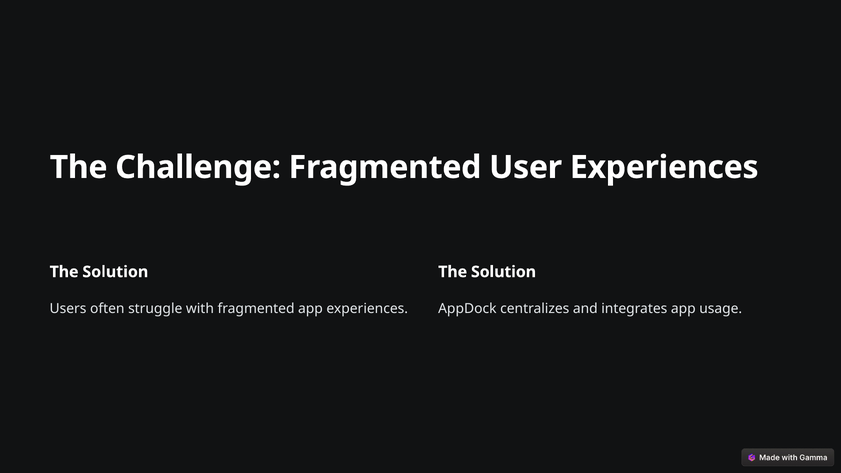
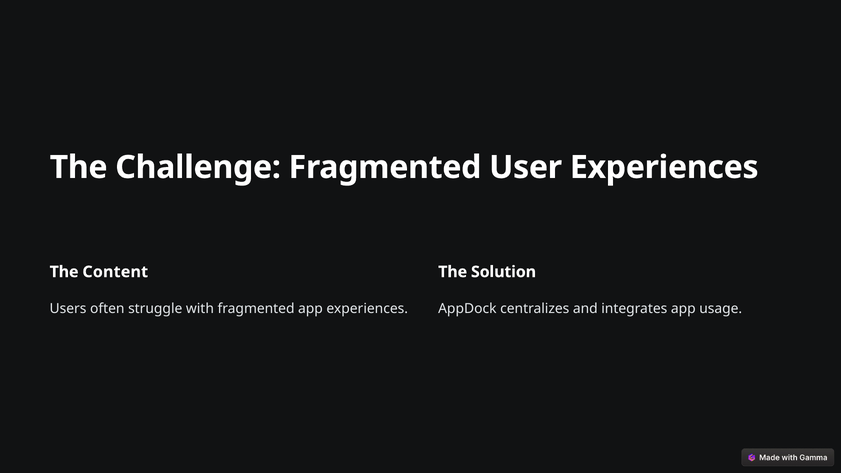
Solution at (115, 272): Solution -> Content
